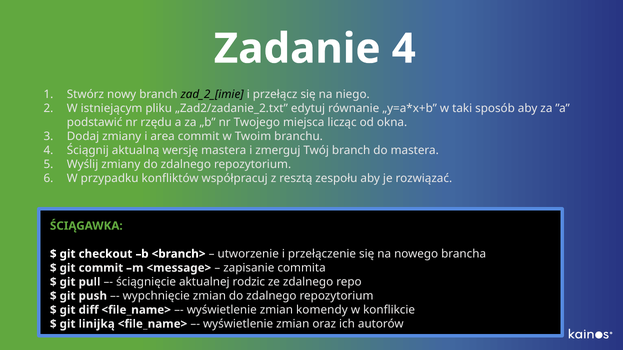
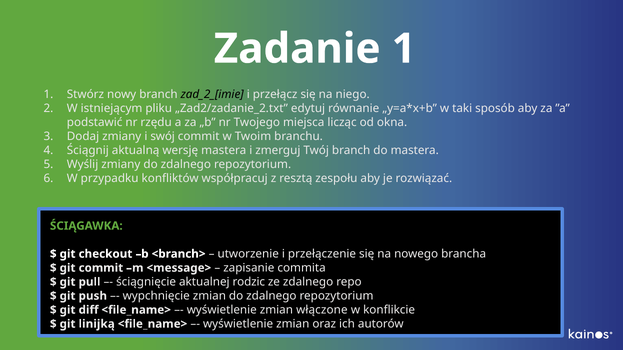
Zadanie 4: 4 -> 1
area: area -> swój
komendy: komendy -> włączone
